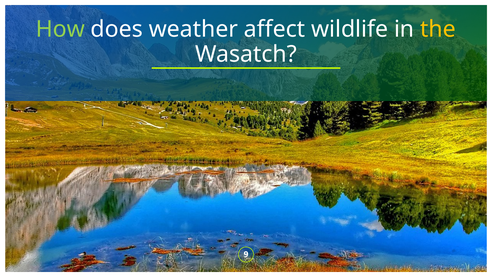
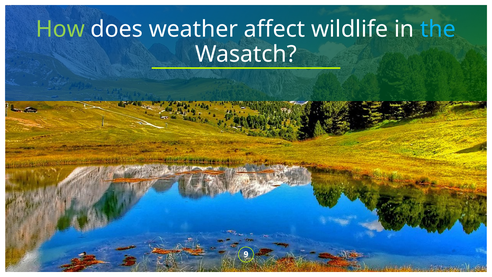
the colour: yellow -> light blue
